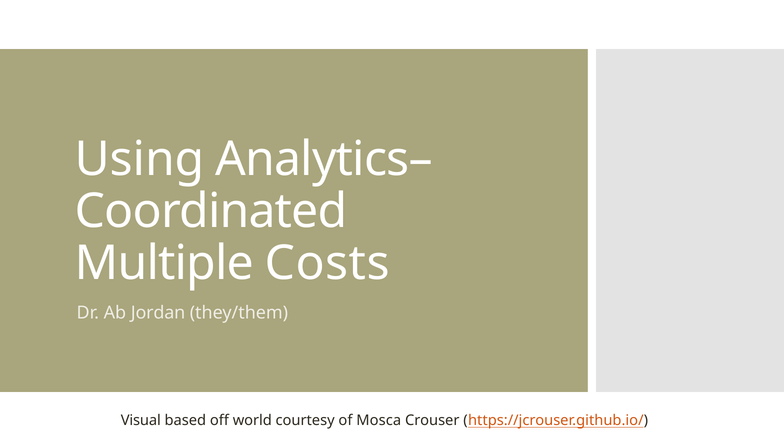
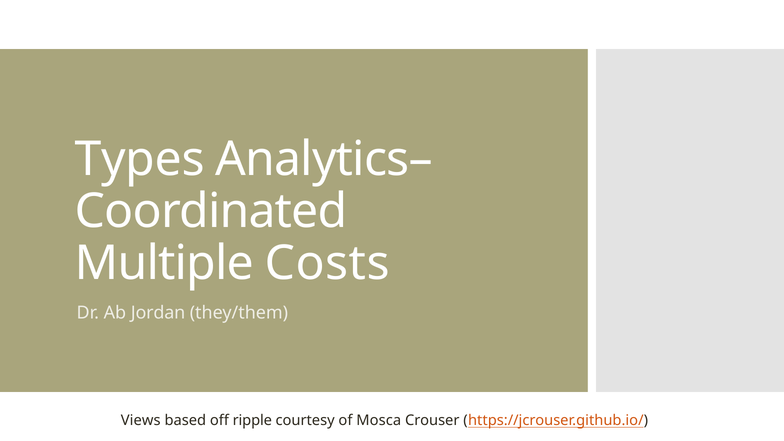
Using: Using -> Types
Visual: Visual -> Views
world: world -> ripple
